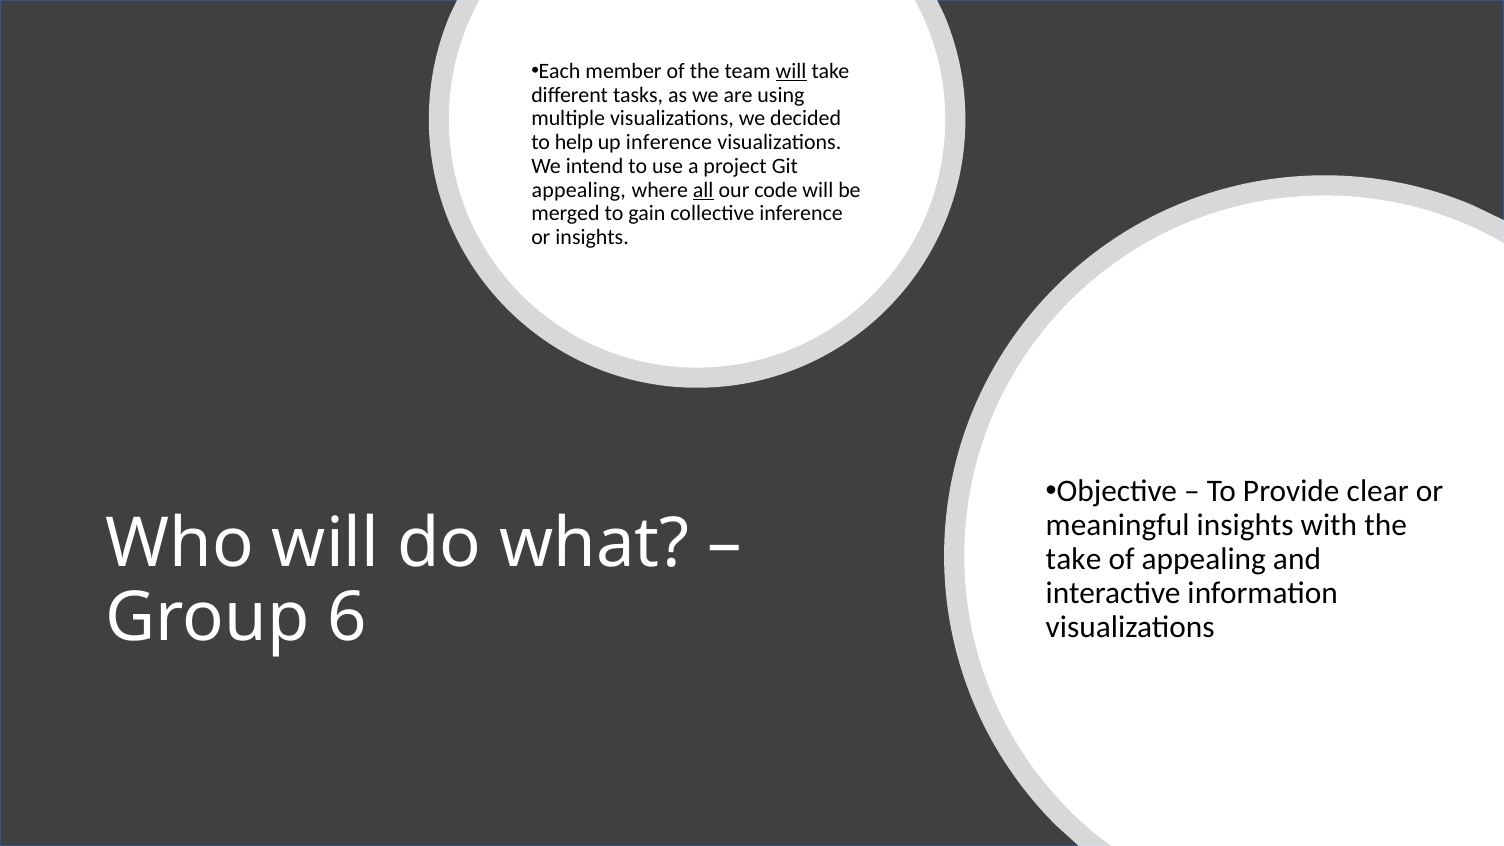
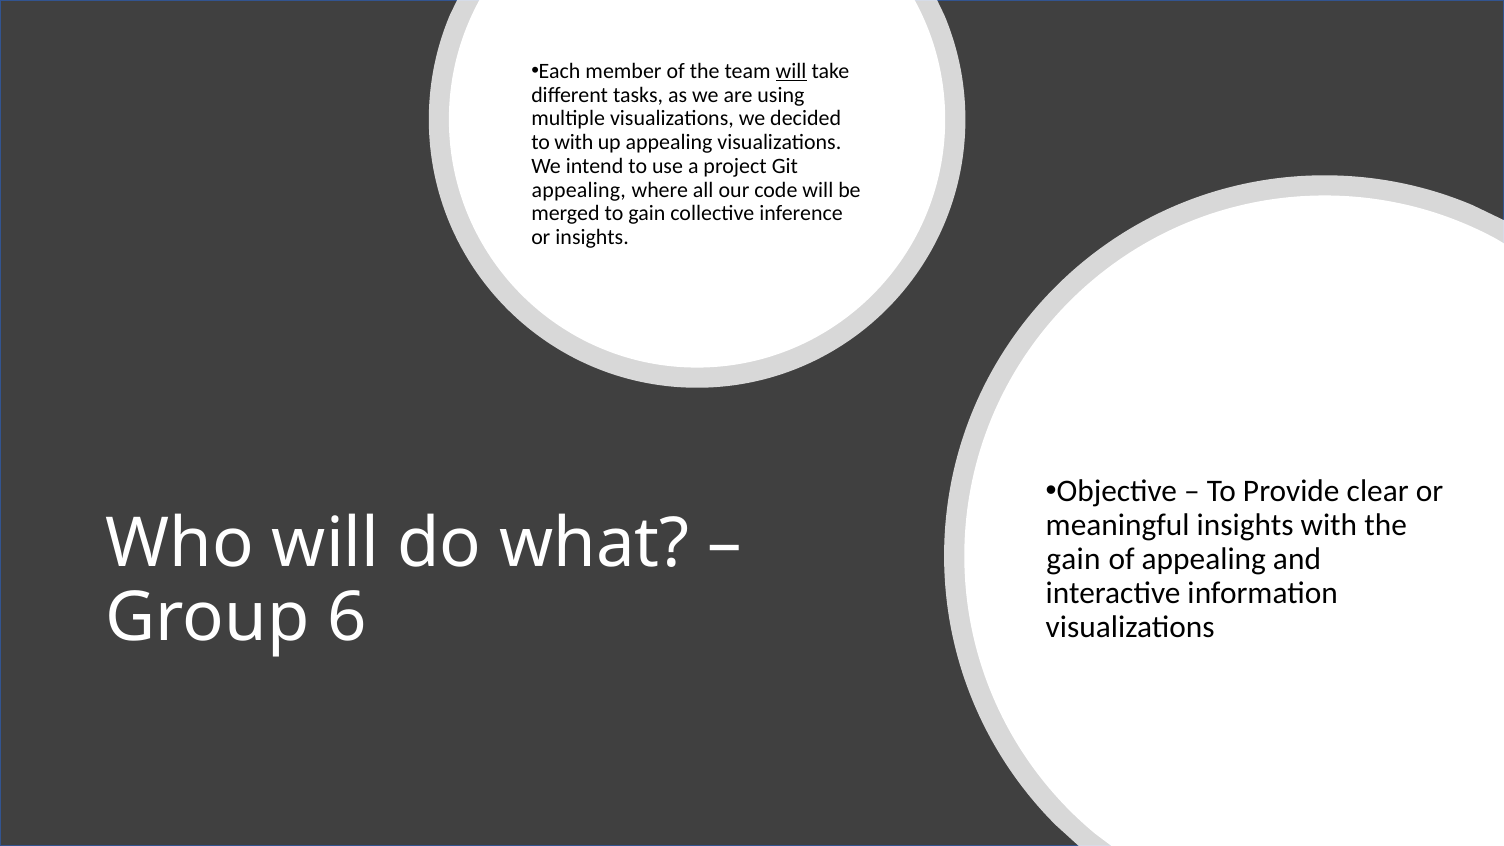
to help: help -> with
up inference: inference -> appealing
all underline: present -> none
take at (1074, 559): take -> gain
